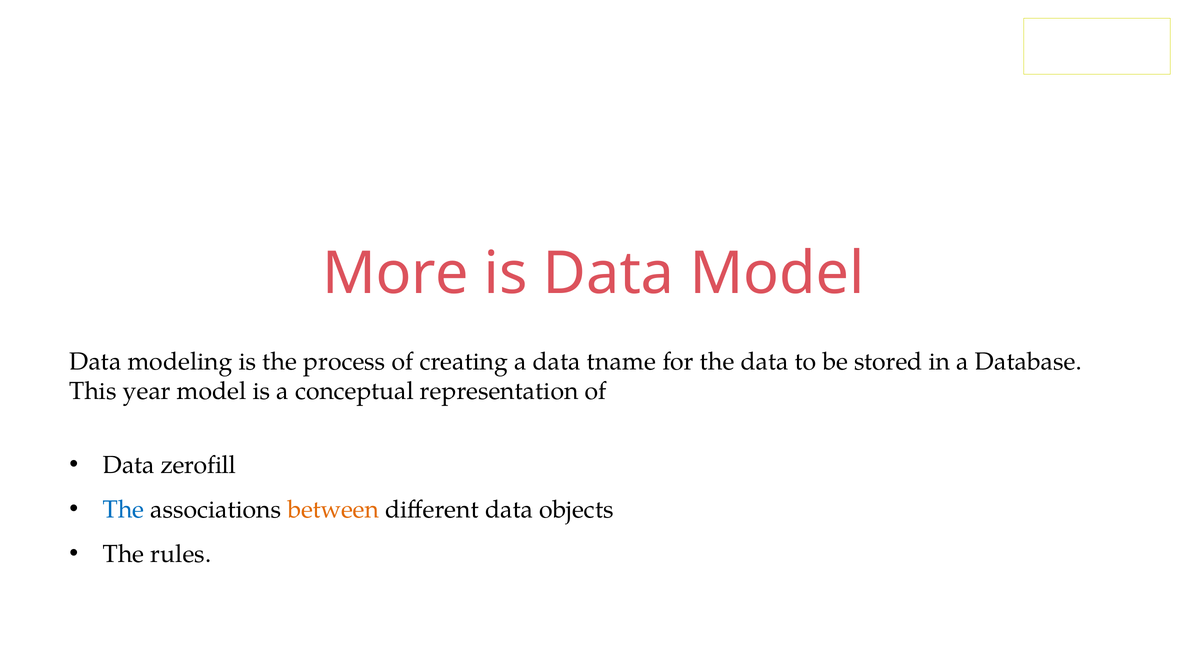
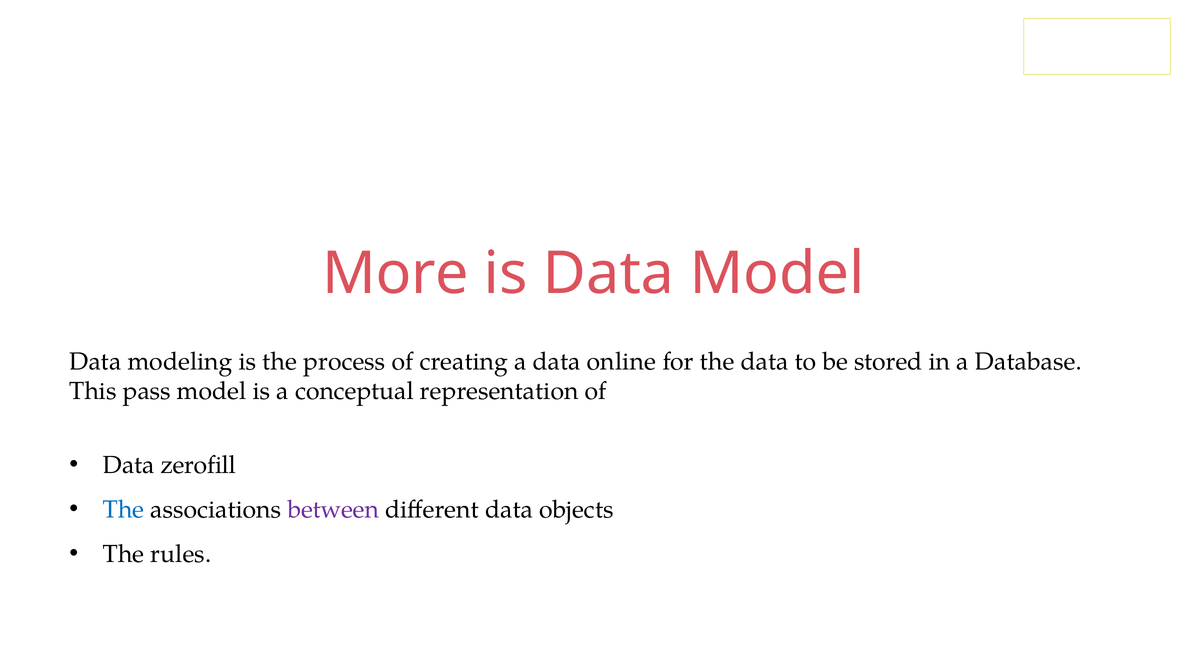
tname: tname -> online
year: year -> pass
between colour: orange -> purple
